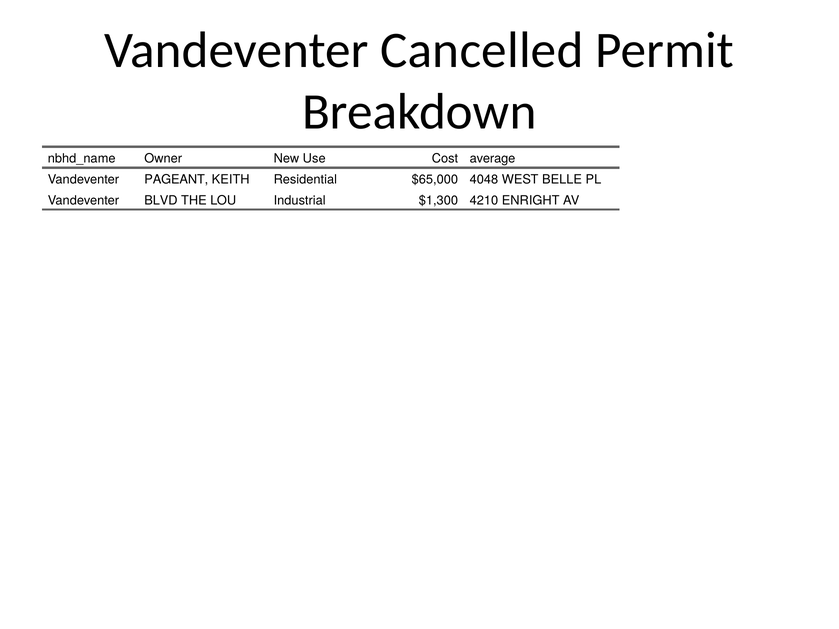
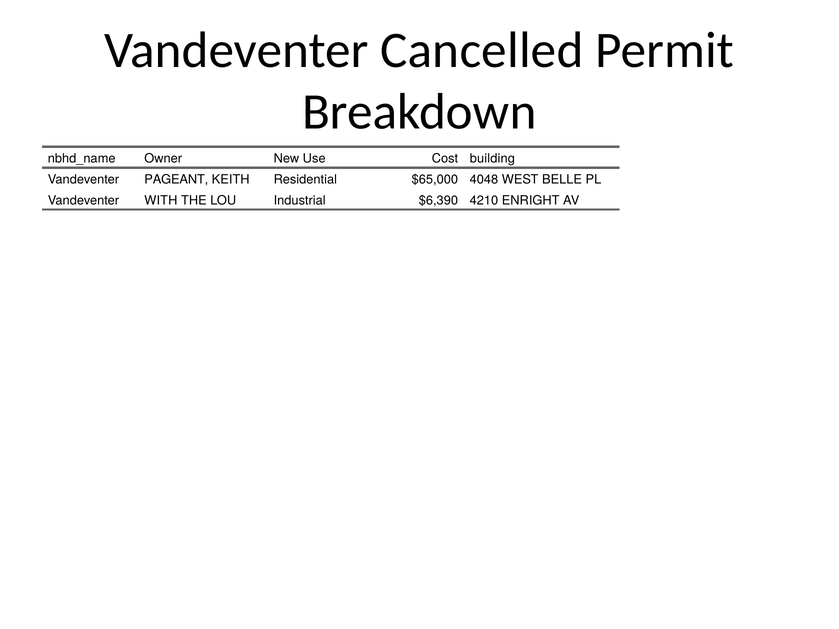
average: average -> building
BLVD: BLVD -> WITH
$1,300: $1,300 -> $6,390
